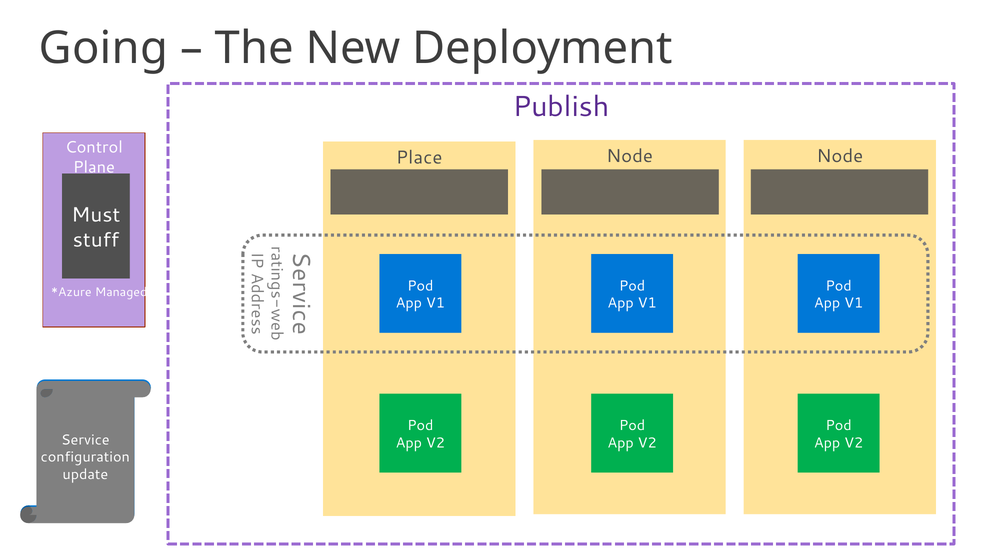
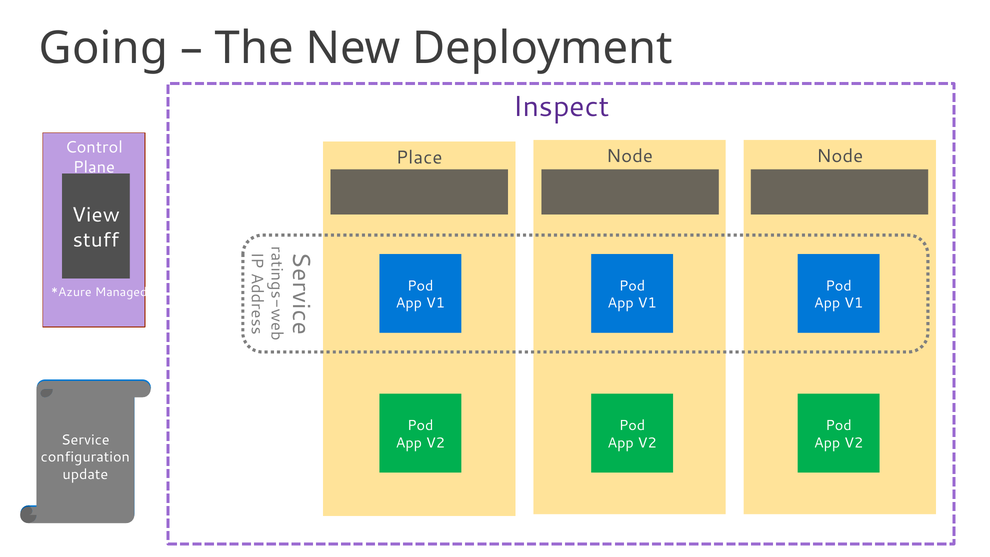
Publish: Publish -> Inspect
Must: Must -> View
